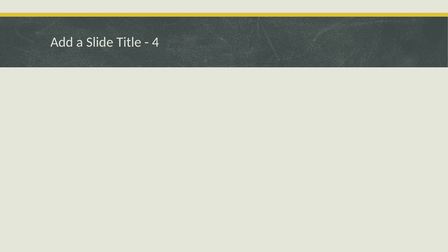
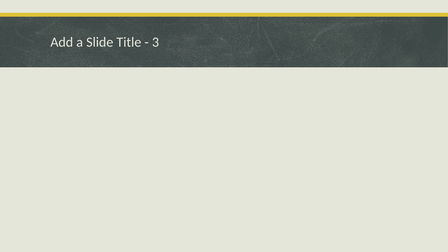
4: 4 -> 3
